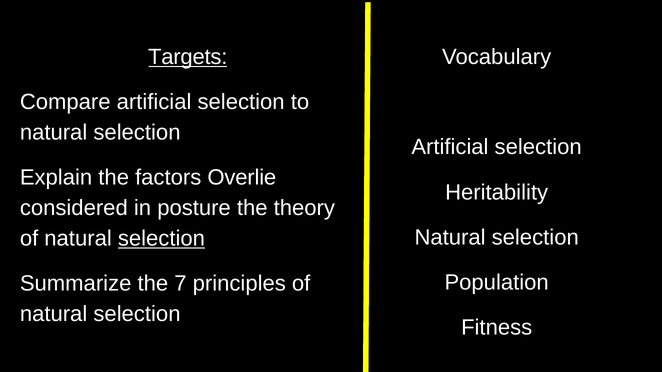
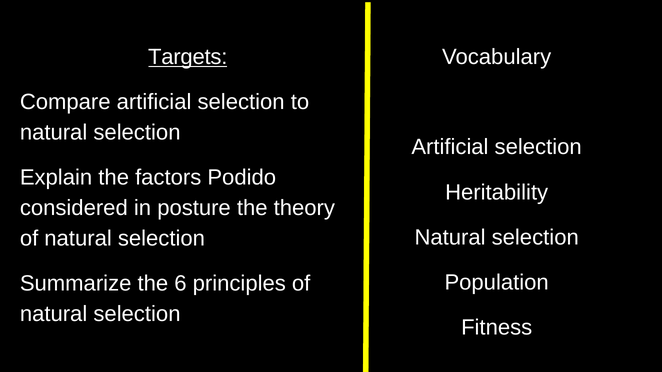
Overlie: Overlie -> Podido
selection at (161, 239) underline: present -> none
7: 7 -> 6
